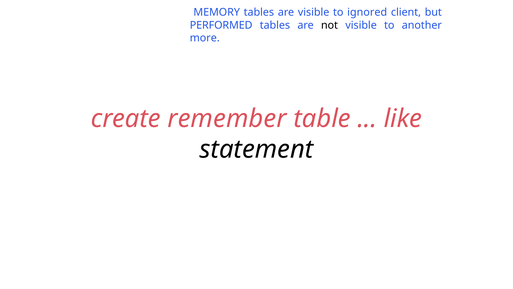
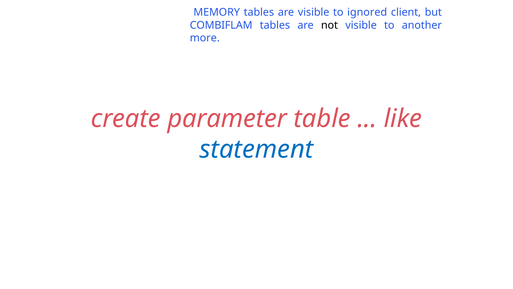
PERFORMED: PERFORMED -> COMBIFLAM
remember: remember -> parameter
statement colour: black -> blue
